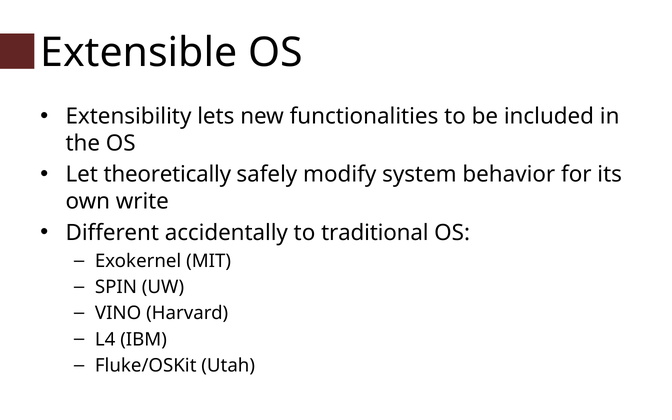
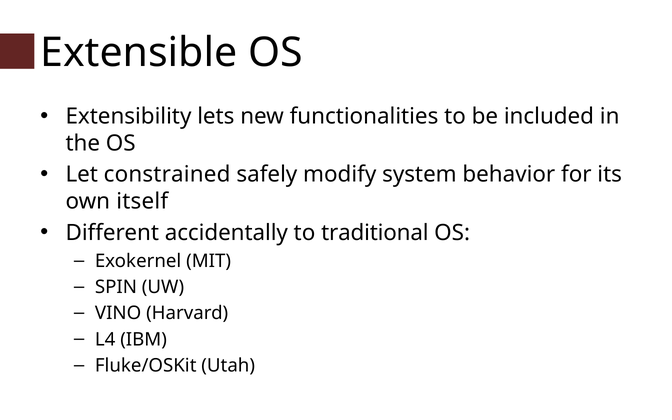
theoretically: theoretically -> constrained
write: write -> itself
